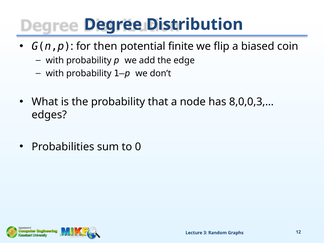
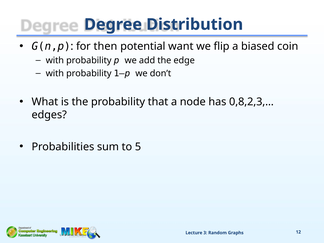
finite: finite -> want
8,0,0,3,…: 8,0,0,3,… -> 0,8,2,3,…
0: 0 -> 5
